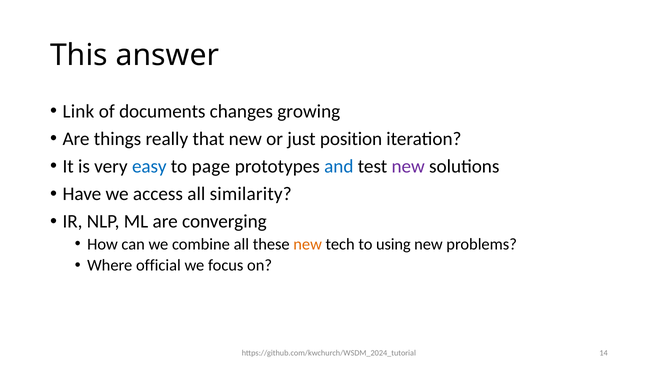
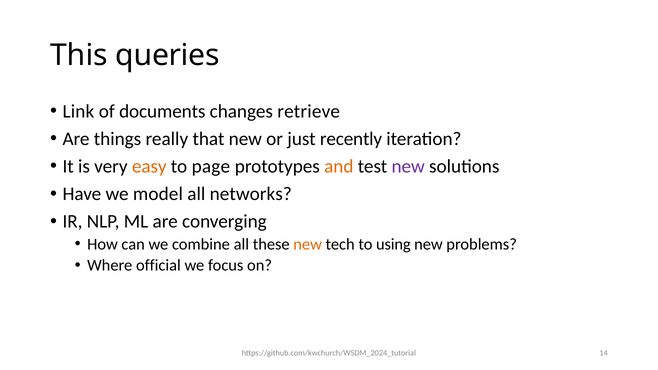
answer: answer -> queries
growing: growing -> retrieve
position: position -> recently
easy colour: blue -> orange
and colour: blue -> orange
access: access -> model
similarity: similarity -> networks
